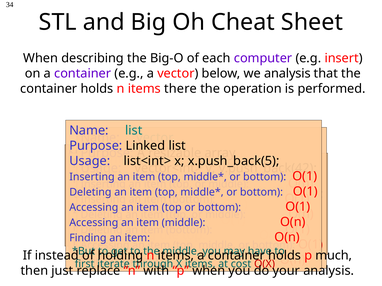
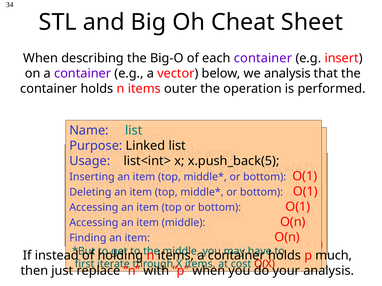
each computer: computer -> container
there: there -> outer
